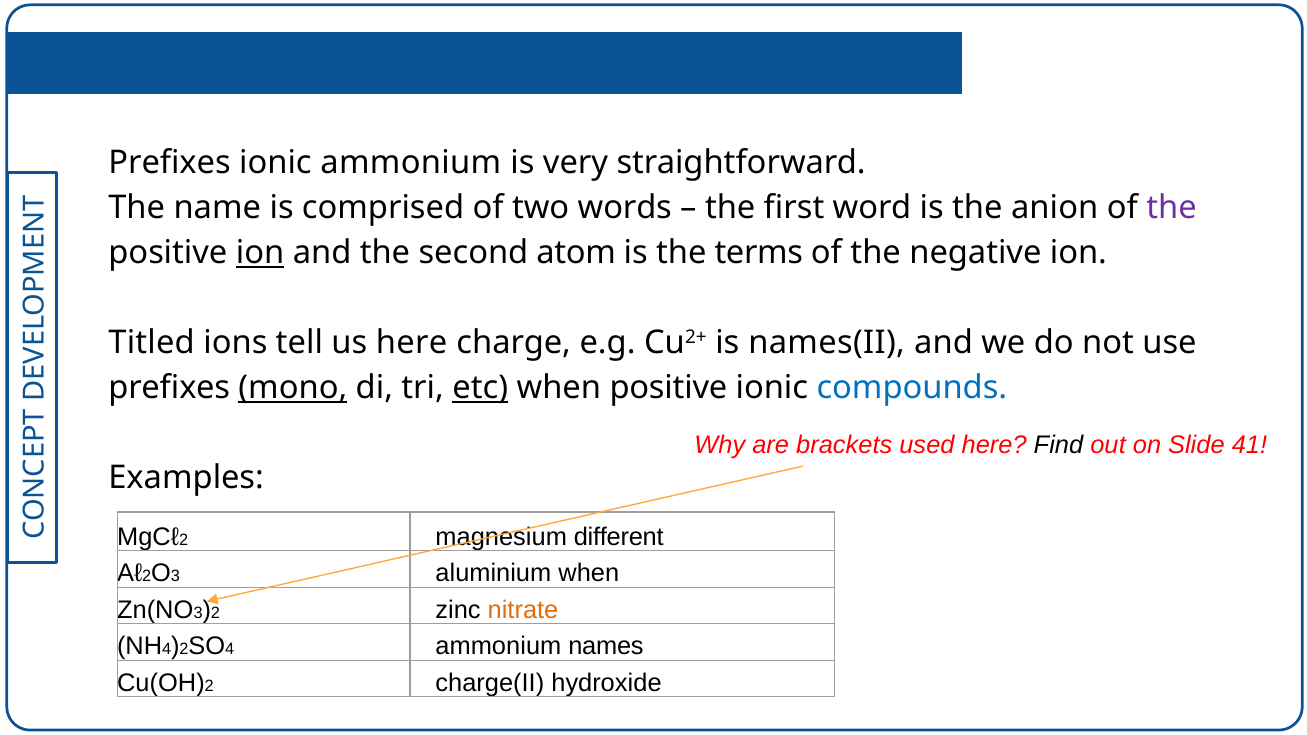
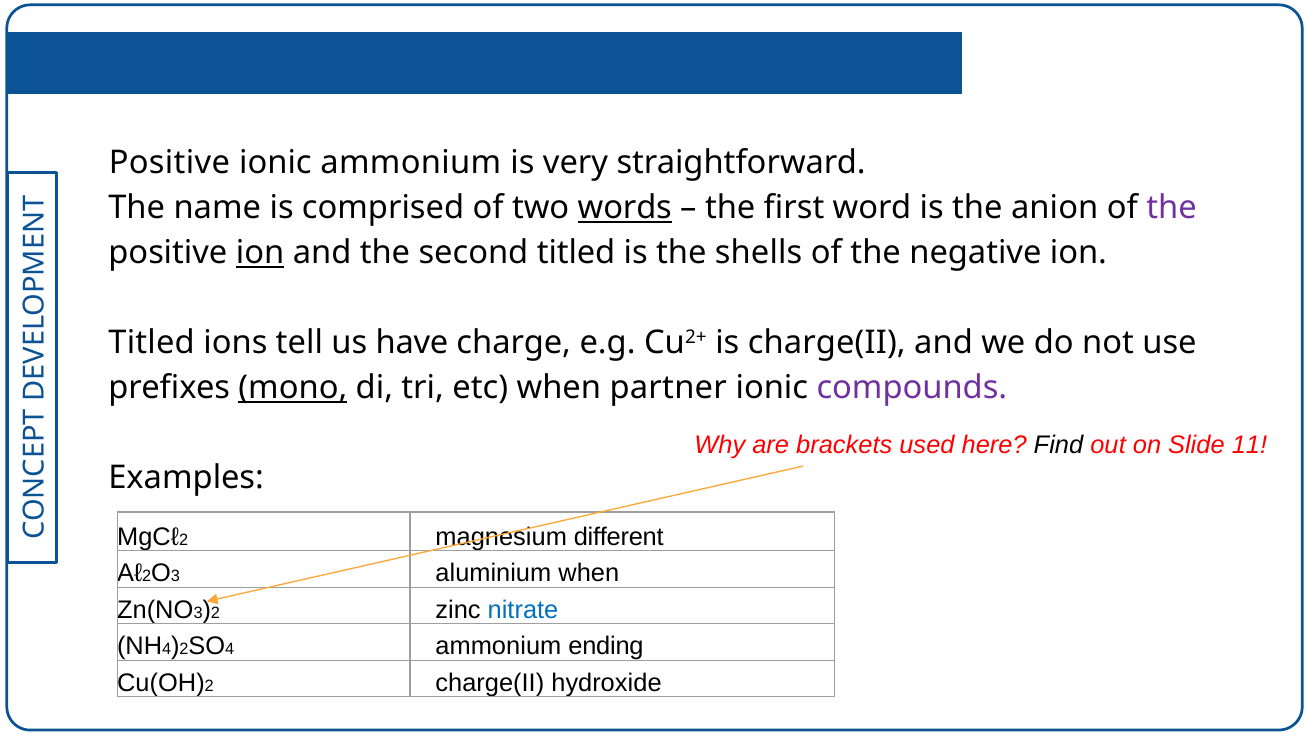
Prefixes at (170, 163): Prefixes -> Positive
words underline: none -> present
second atom: atom -> titled
terms: terms -> shells
us here: here -> have
is names(II: names(II -> charge(II
etc underline: present -> none
when positive: positive -> partner
compounds colour: blue -> purple
41: 41 -> 11
nitrate colour: orange -> blue
names: names -> ending
